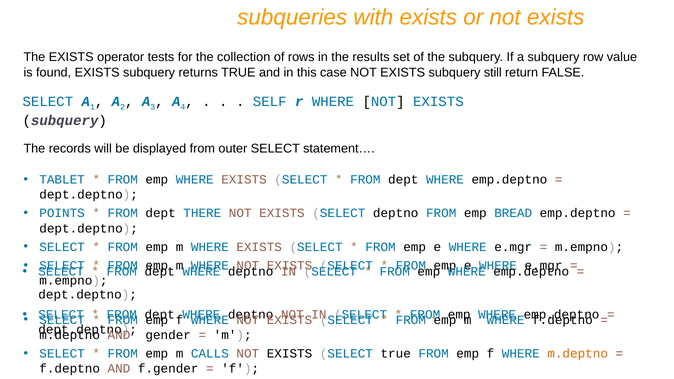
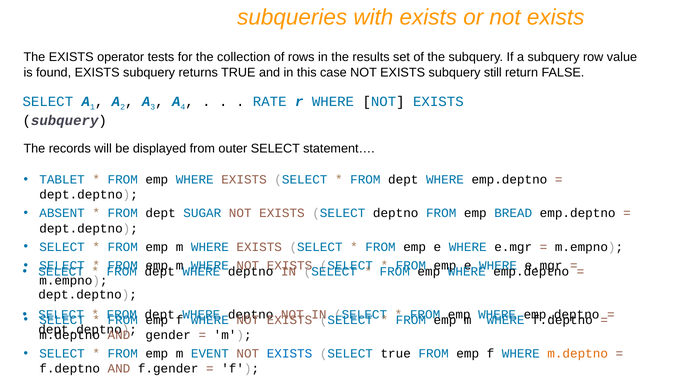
SELF: SELF -> RATE
POINTS: POINTS -> ABSENT
THERE: THERE -> SUGAR
CALLS: CALLS -> EVENT
EXISTS at (290, 354) colour: black -> blue
